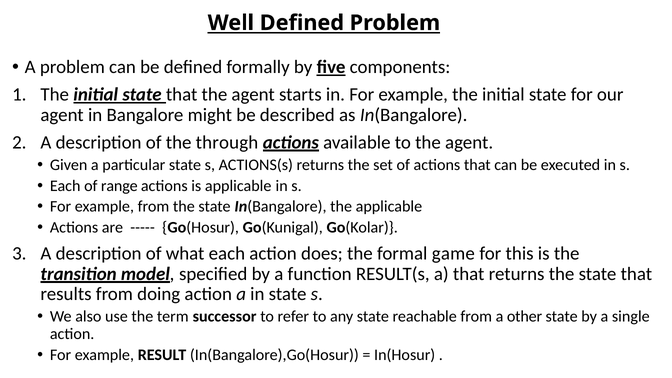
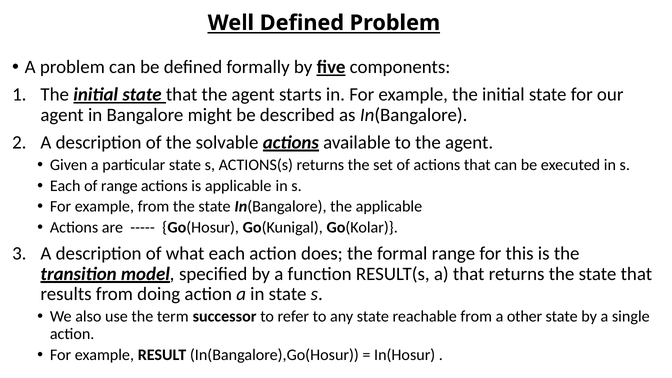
through: through -> solvable
formal game: game -> range
